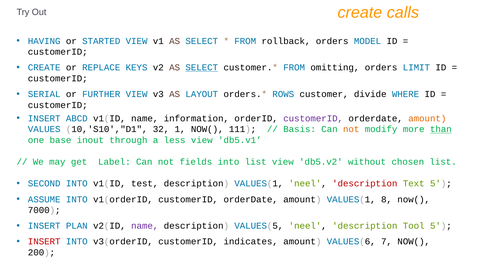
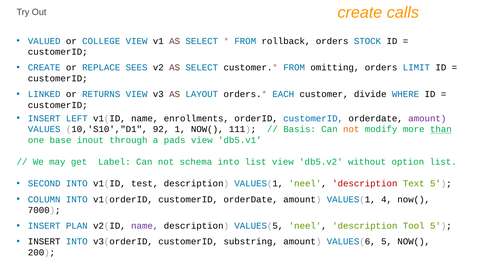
HAVING: HAVING -> VALUED
STARTED: STARTED -> COLLEGE
MODEL: MODEL -> STOCK
KEYS: KEYS -> SEES
SELECT at (202, 68) underline: present -> none
SERIAL: SERIAL -> LINKED
FURTHER: FURTHER -> RETURNS
ROWS: ROWS -> EACH
ABCD: ABCD -> LEFT
information: information -> enrollments
customerID at (313, 118) colour: purple -> blue
amount at (427, 118) colour: orange -> purple
32: 32 -> 92
less: less -> pads
fields: fields -> schema
chosen: chosen -> option
ASSUME: ASSUME -> COLUMN
8: 8 -> 4
INSERT at (44, 241) colour: red -> black
indicates: indicates -> substring
VALUES(6 7: 7 -> 5
